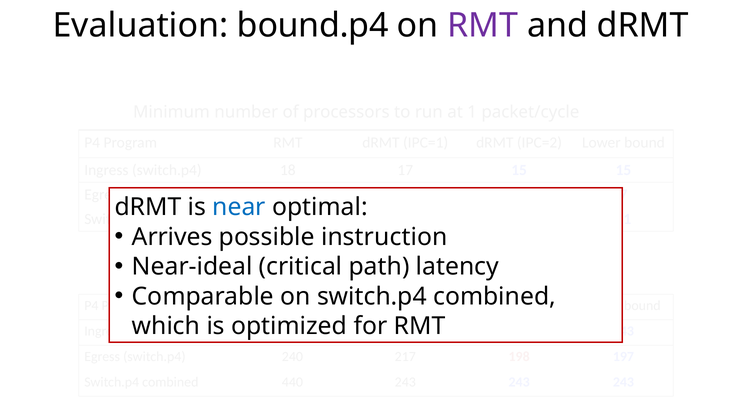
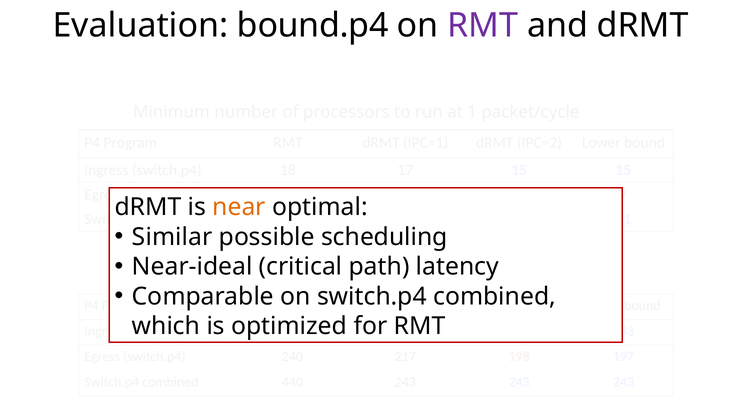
near colour: blue -> orange
Arrives: Arrives -> Similar
instruction: instruction -> scheduling
